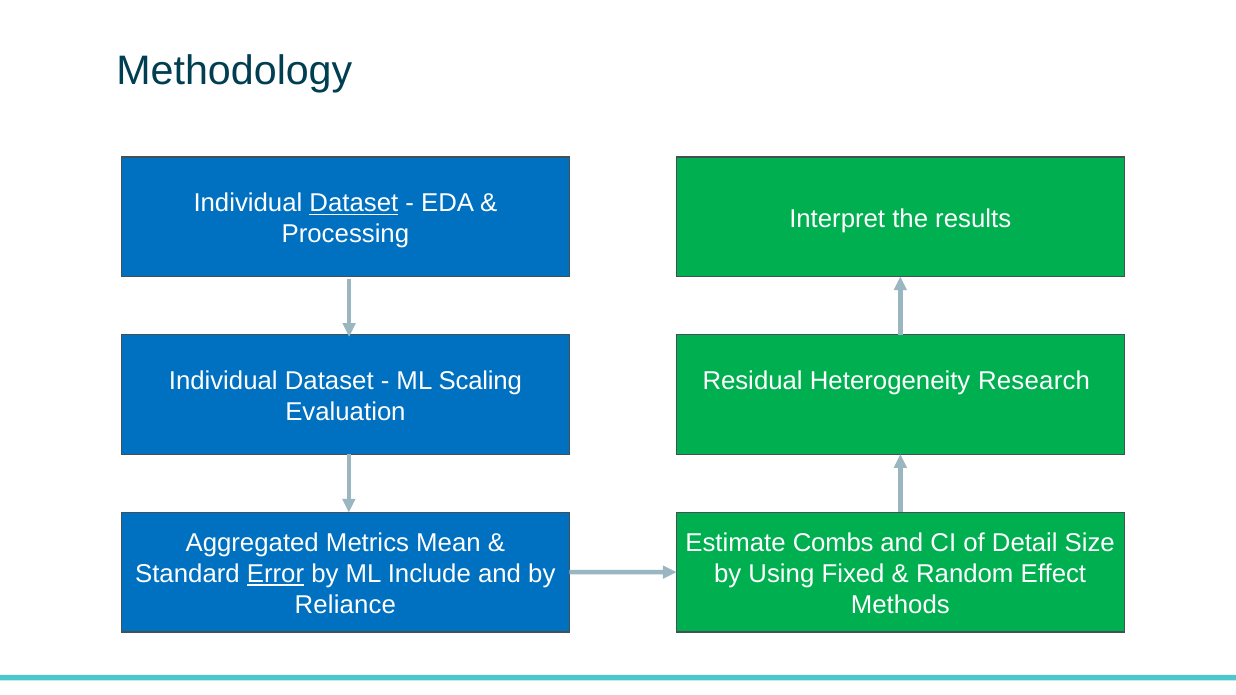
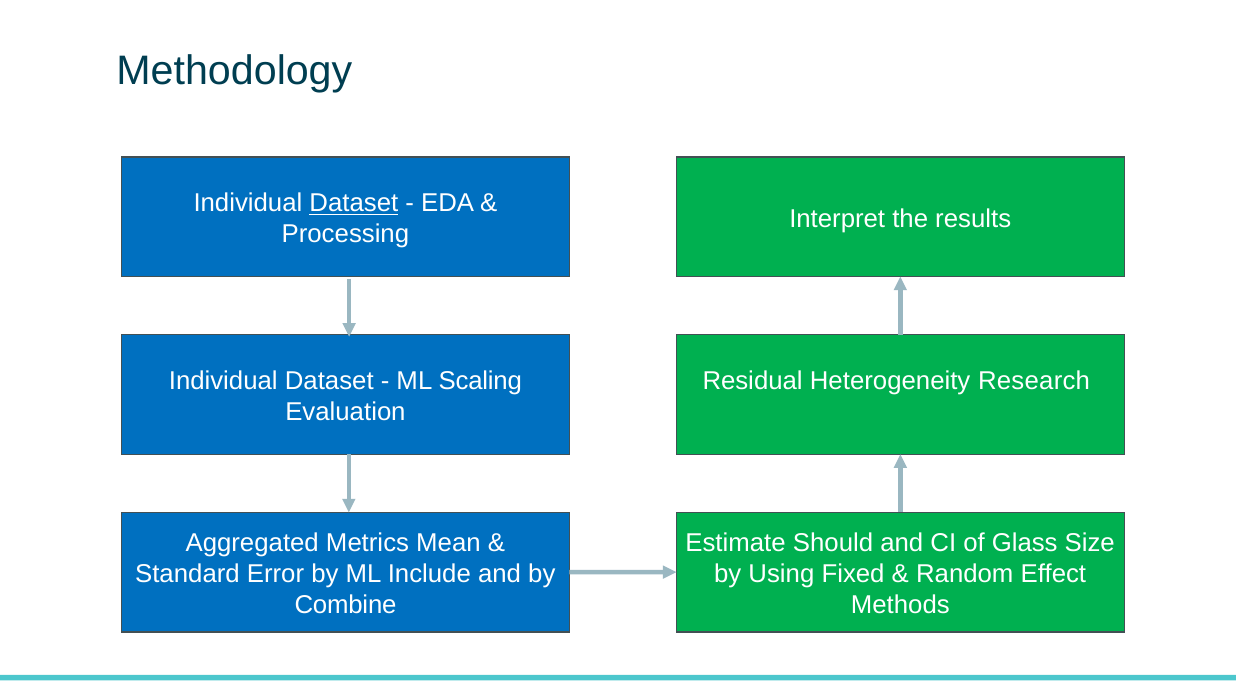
Combs: Combs -> Should
Detail: Detail -> Glass
Error underline: present -> none
Reliance: Reliance -> Combine
